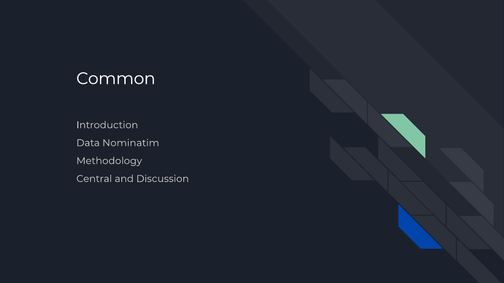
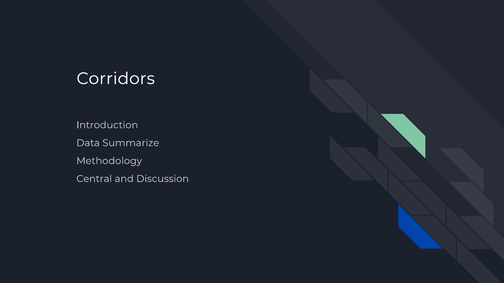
Common: Common -> Corridors
Nominatim: Nominatim -> Summarize
